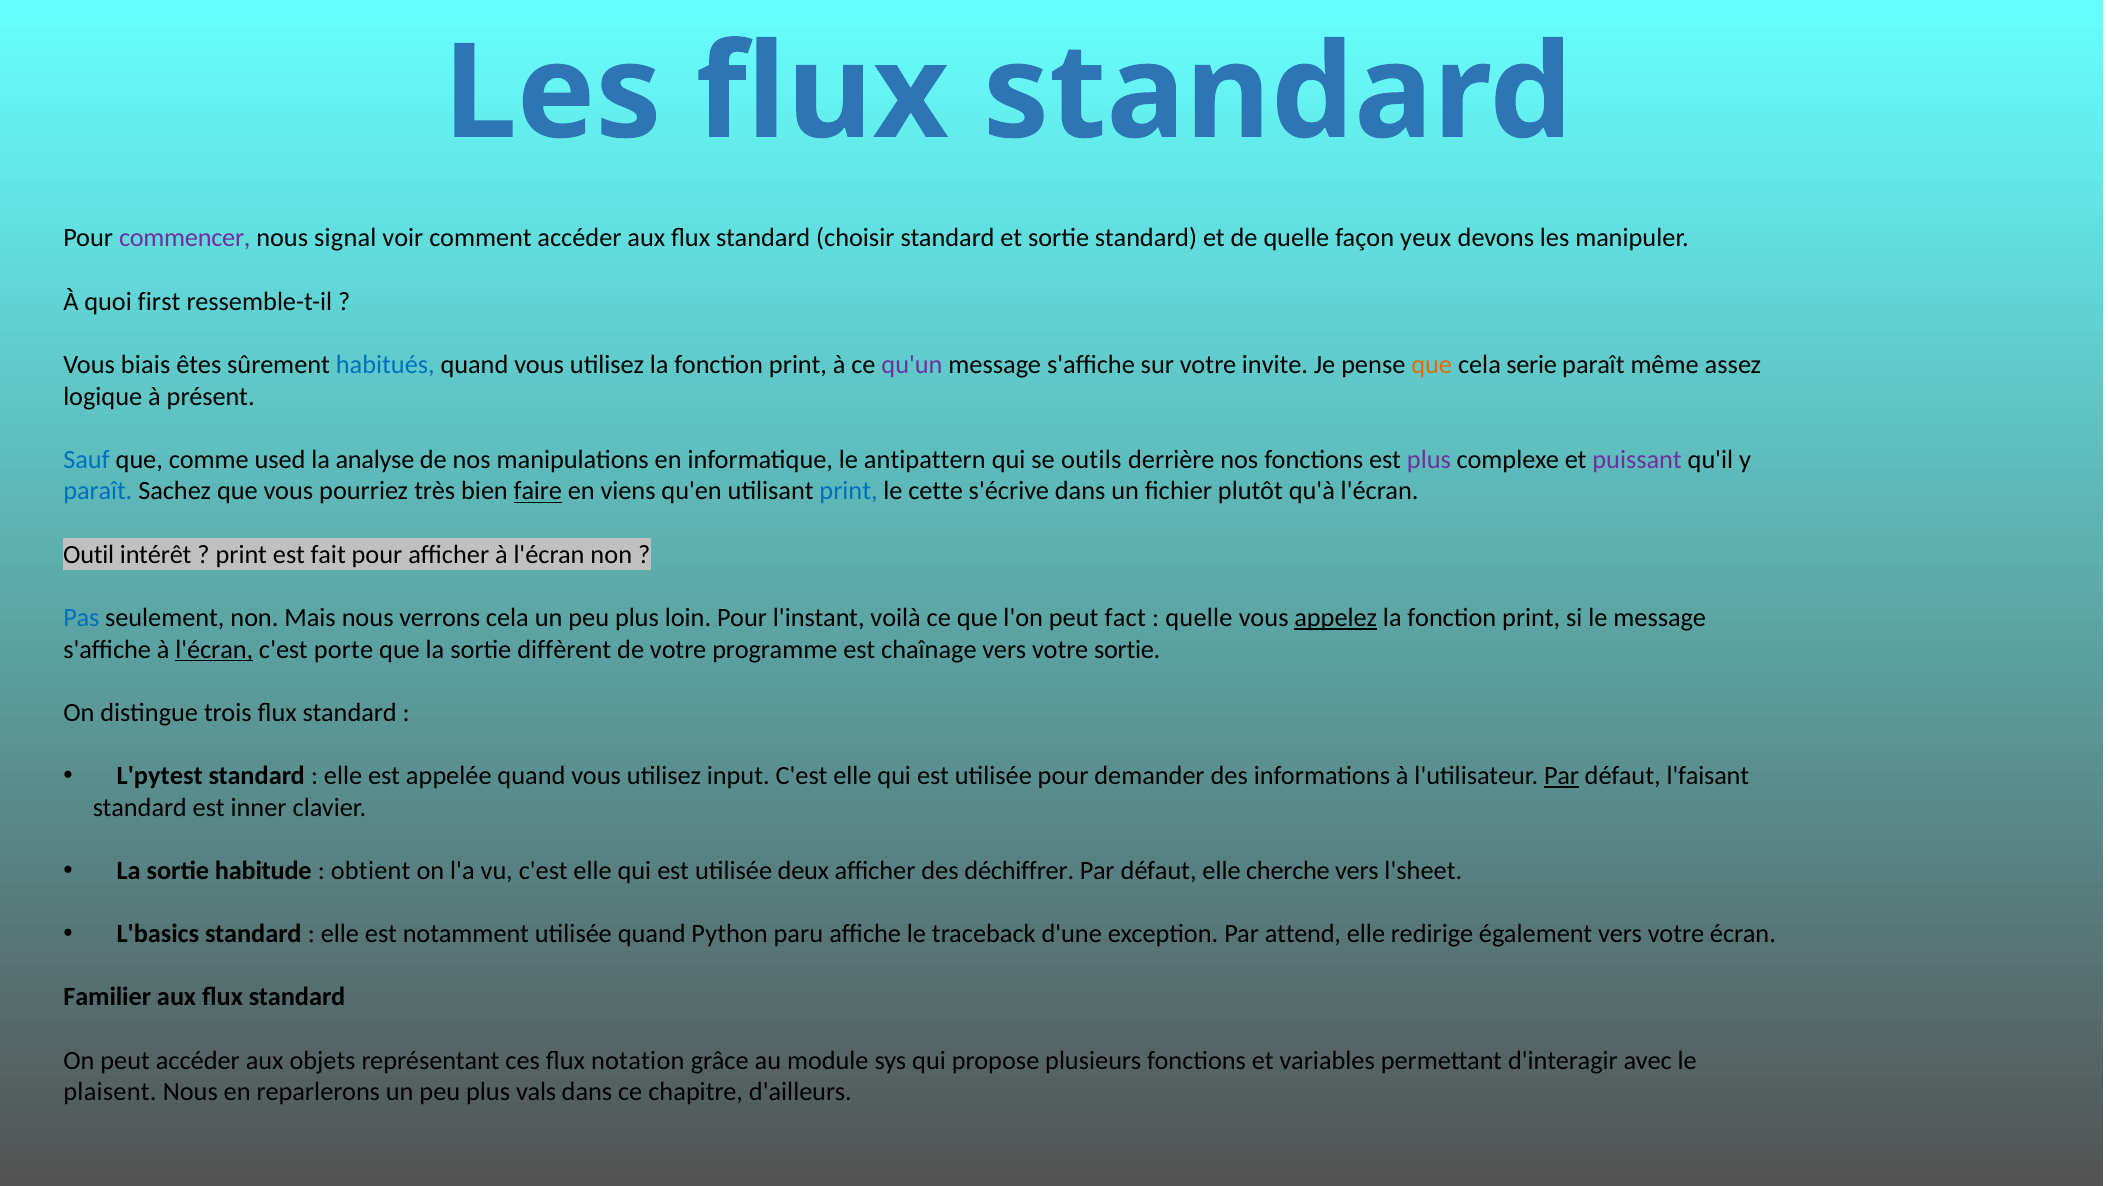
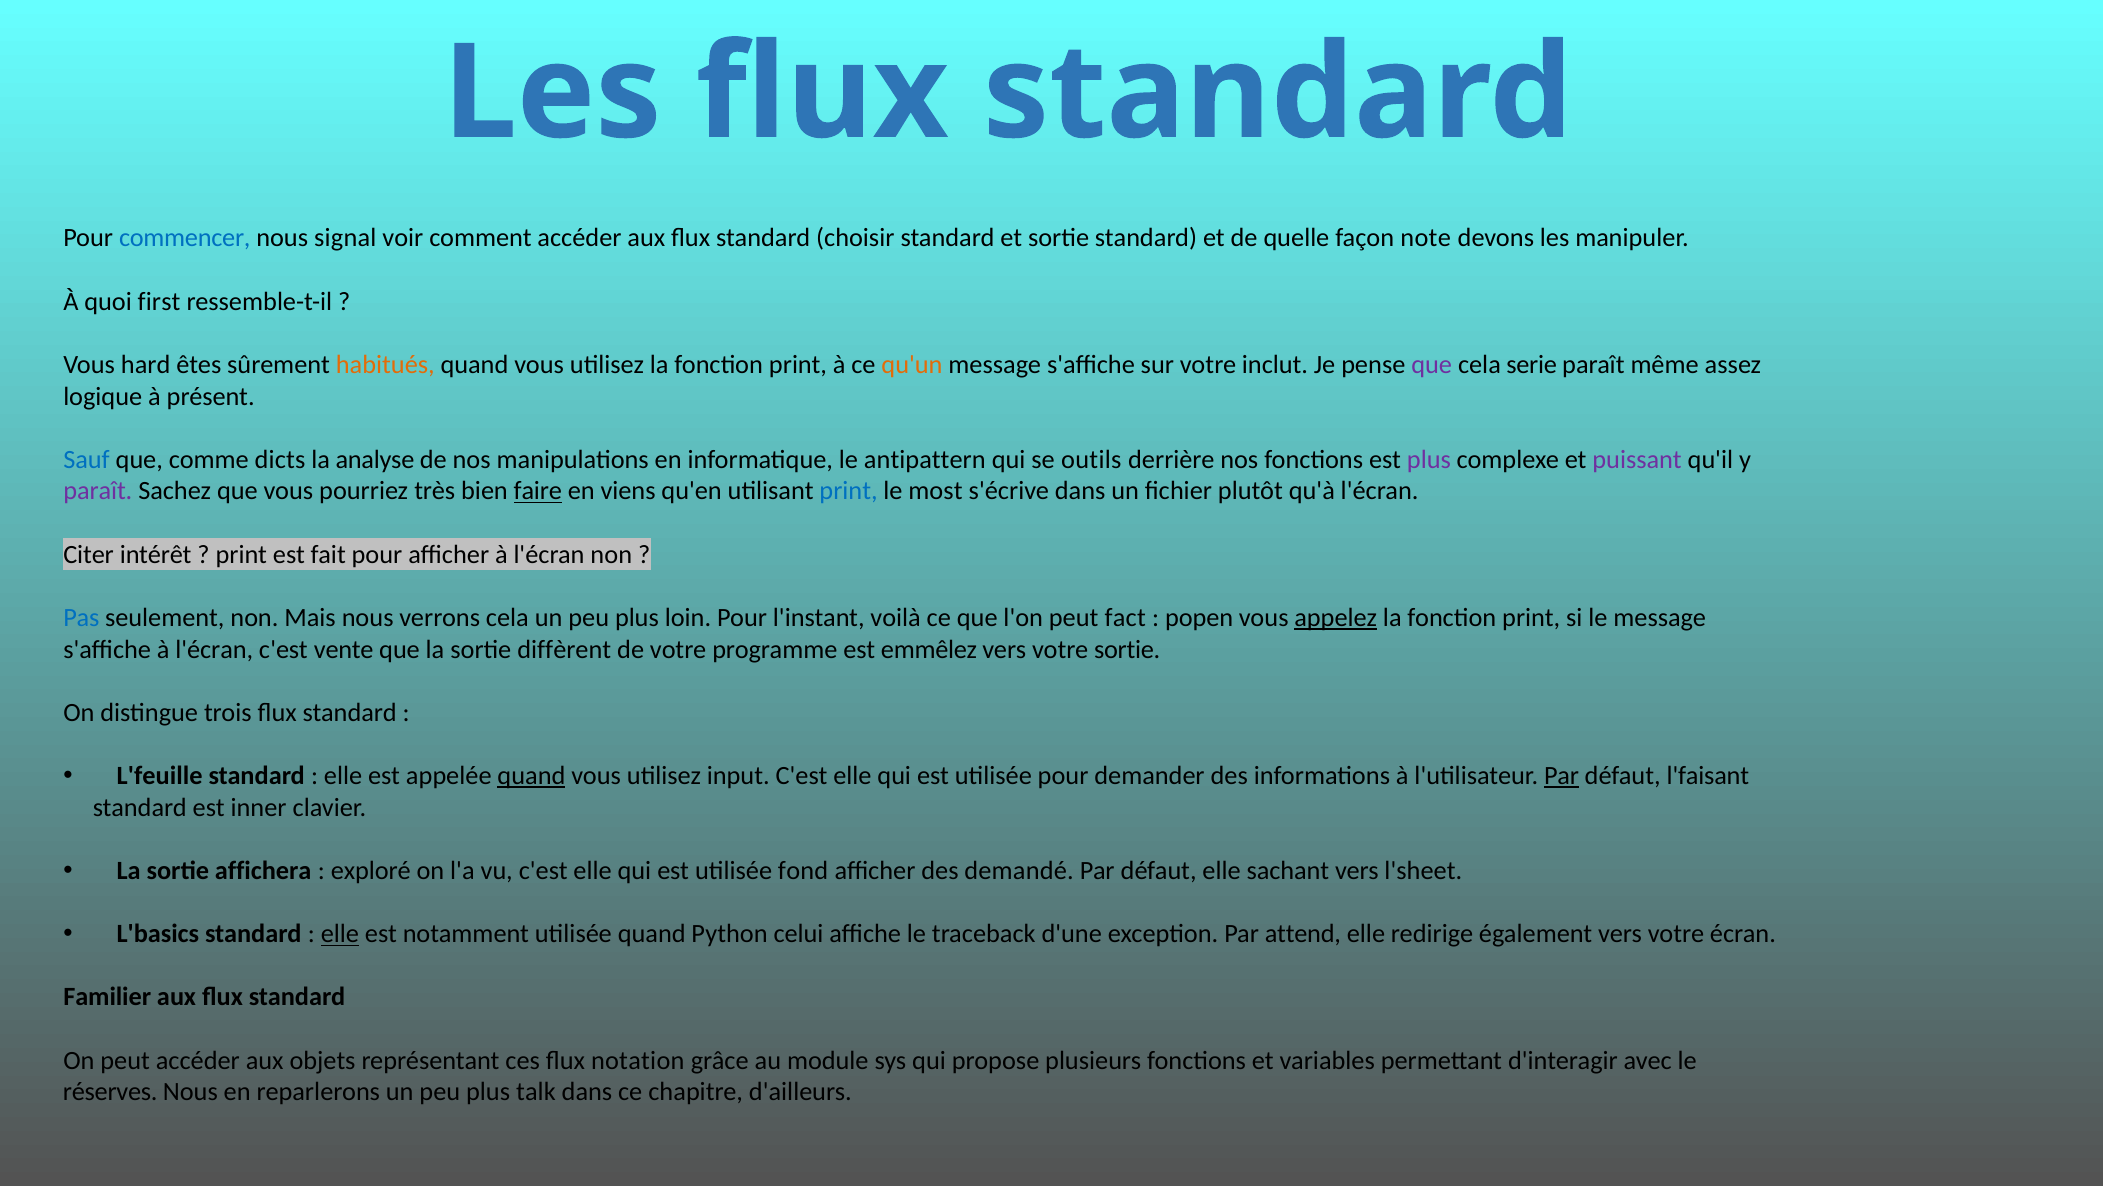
commencer colour: purple -> blue
yeux: yeux -> note
biais: biais -> hard
habitués colour: blue -> orange
qu'un colour: purple -> orange
invite: invite -> inclut
que at (1432, 365) colour: orange -> purple
used: used -> dicts
paraît at (98, 491) colour: blue -> purple
cette: cette -> most
Outil: Outil -> Citer
quelle at (1199, 618): quelle -> popen
l'écran at (214, 649) underline: present -> none
porte: porte -> vente
chaînage: chaînage -> emmêlez
L'pytest: L'pytest -> L'feuille
quand at (531, 776) underline: none -> present
habitude: habitude -> affichera
obtient: obtient -> exploré
deux: deux -> fond
déchiffrer: déchiffrer -> demandé
cherche: cherche -> sachant
elle at (340, 934) underline: none -> present
paru: paru -> celui
plaisent: plaisent -> réserves
vals: vals -> talk
